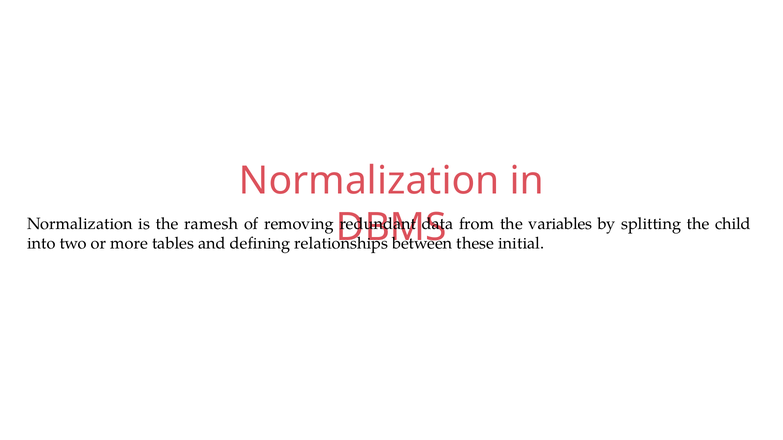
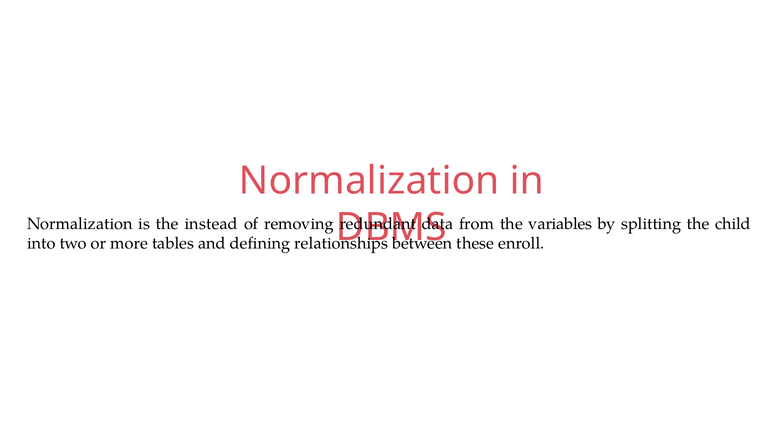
ramesh: ramesh -> instead
initial: initial -> enroll
